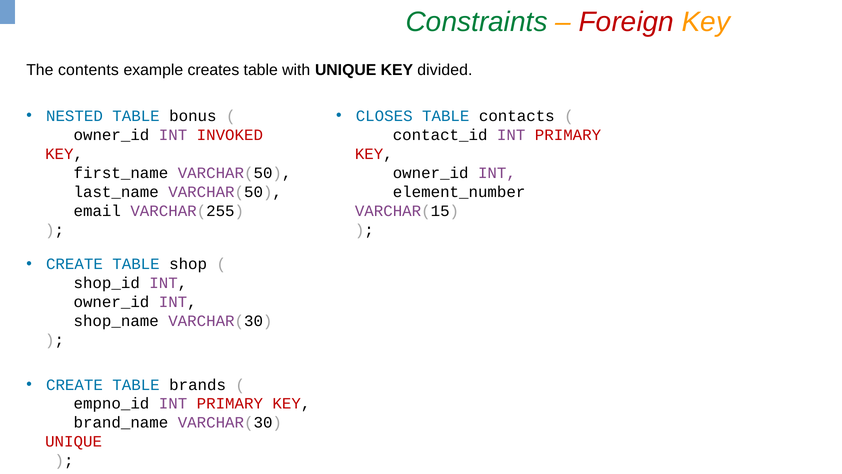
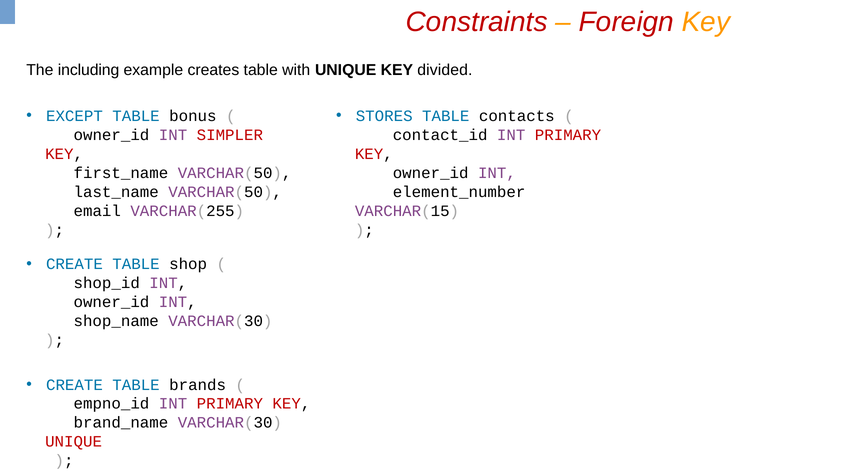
Constraints colour: green -> red
contents: contents -> including
NESTED: NESTED -> EXCEPT
CLOSES: CLOSES -> STORES
INVOKED: INVOKED -> SIMPLER
